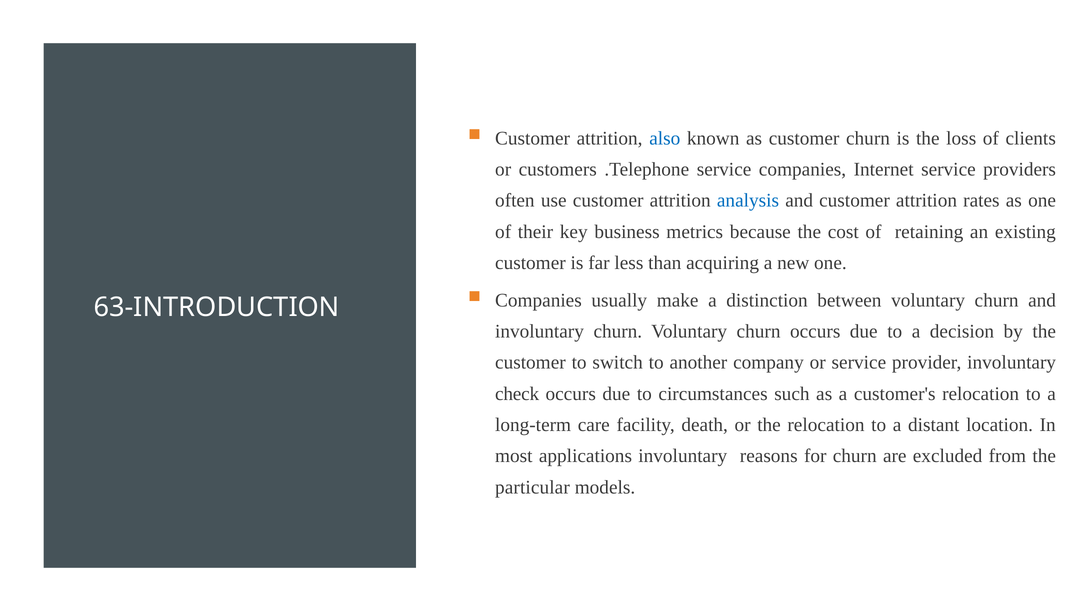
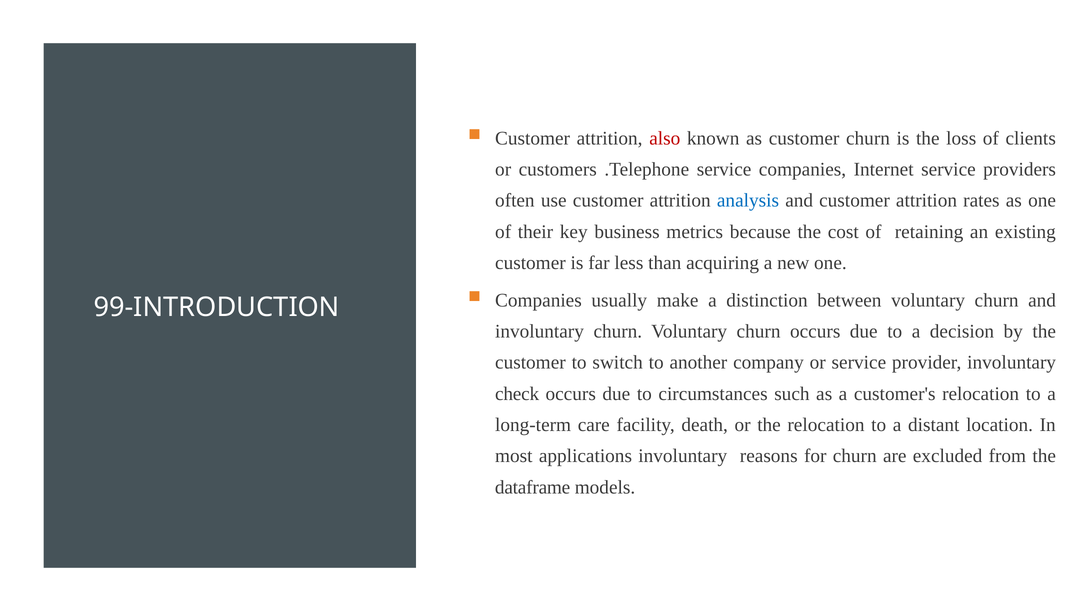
also colour: blue -> red
63-INTRODUCTION: 63-INTRODUCTION -> 99-INTRODUCTION
particular: particular -> dataframe
